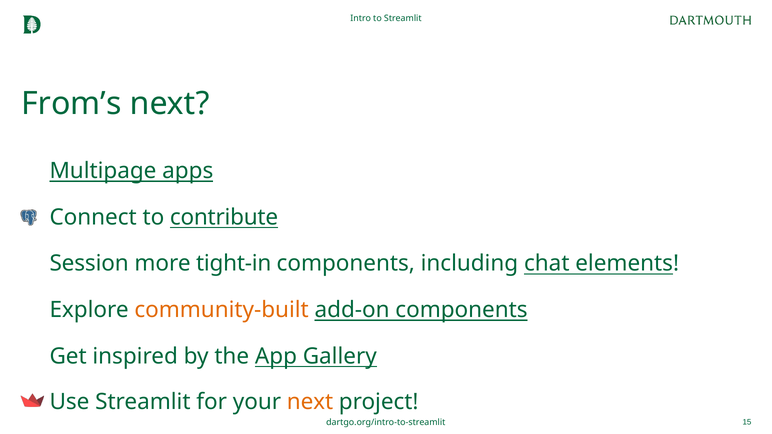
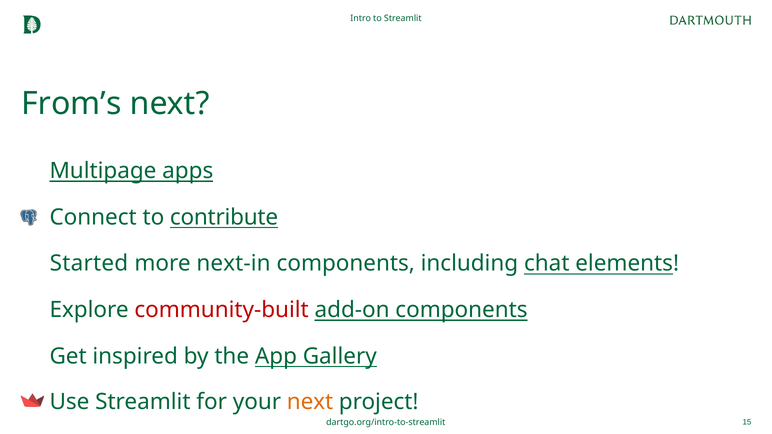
Session: Session -> Started
tight-in: tight-in -> next-in
community-built colour: orange -> red
